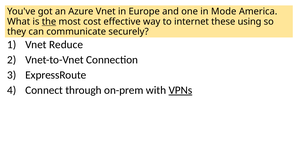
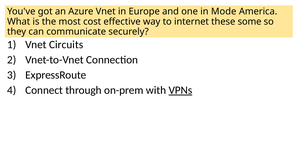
the underline: present -> none
using: using -> some
Reduce: Reduce -> Circuits
